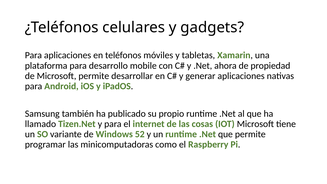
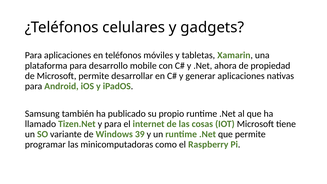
52: 52 -> 39
